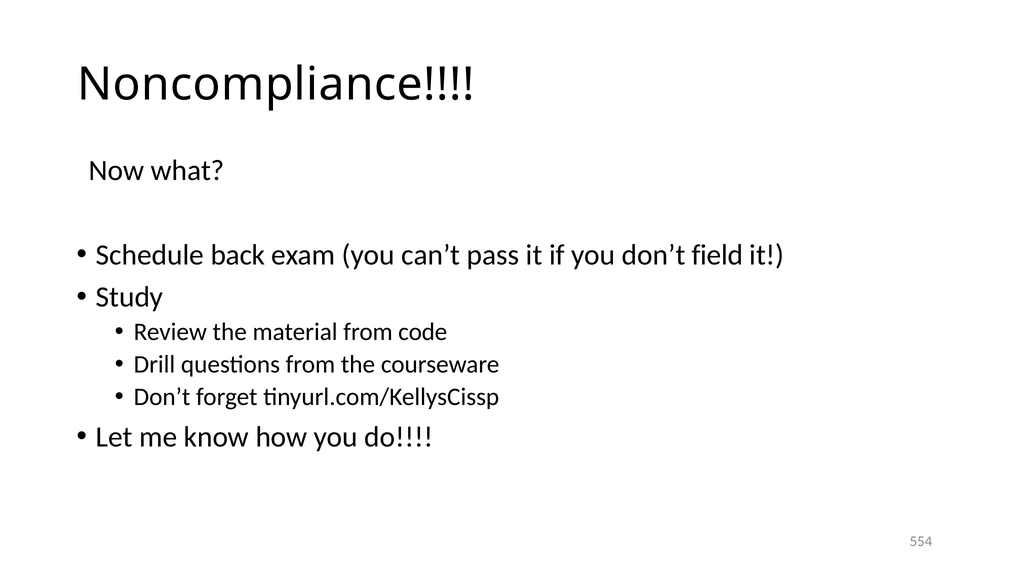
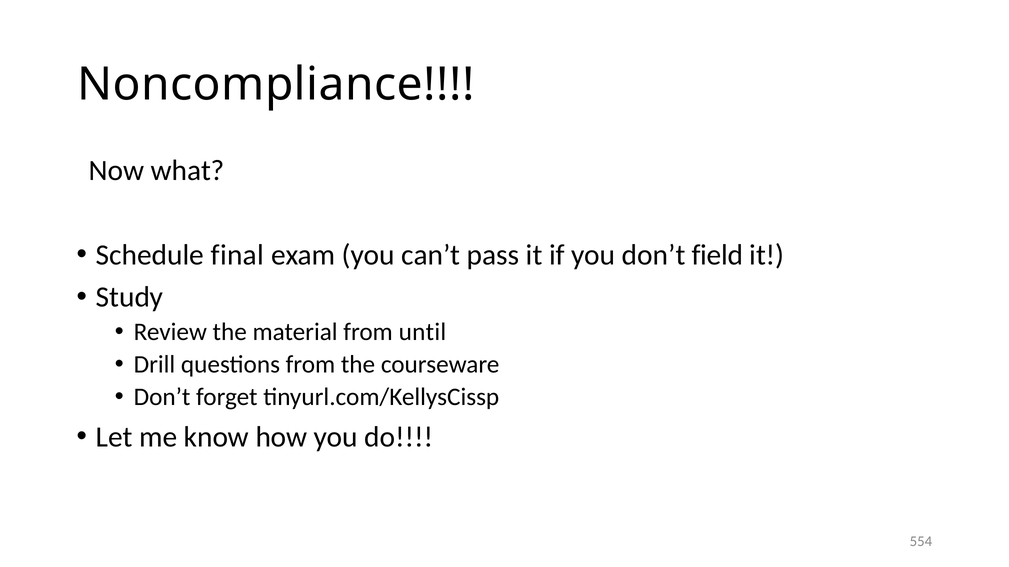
back: back -> final
code: code -> until
